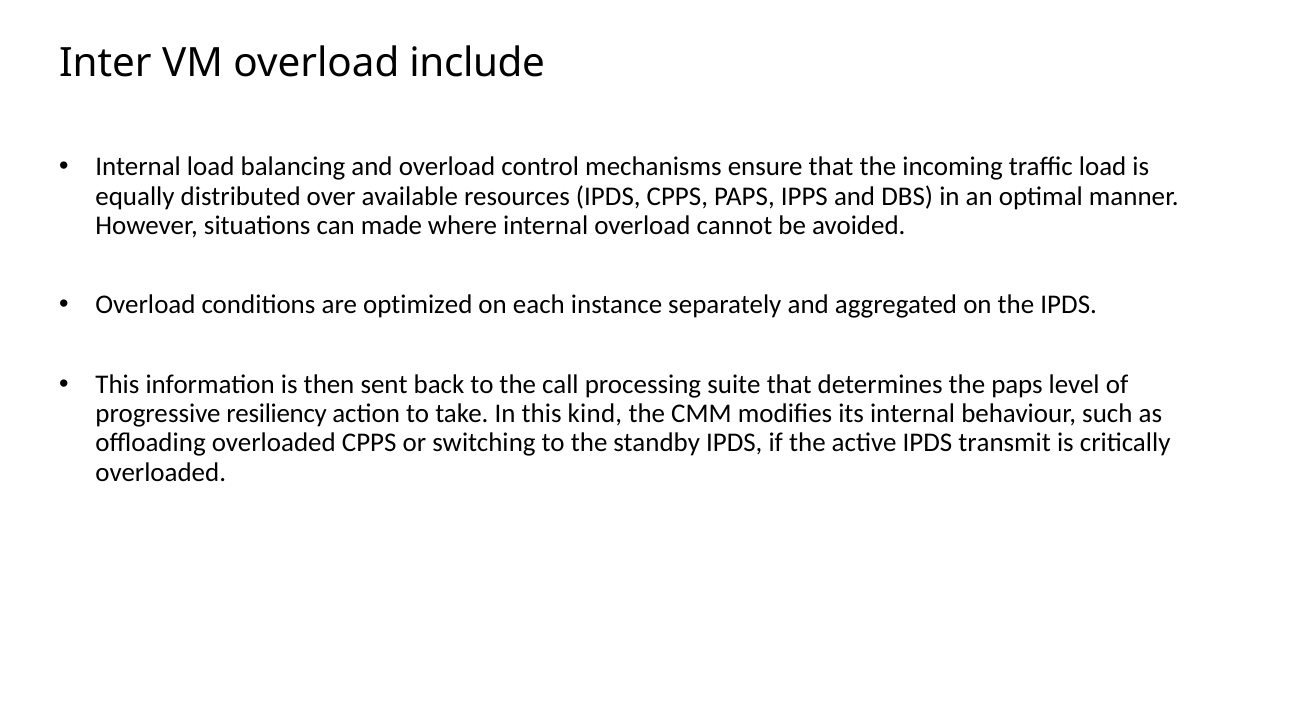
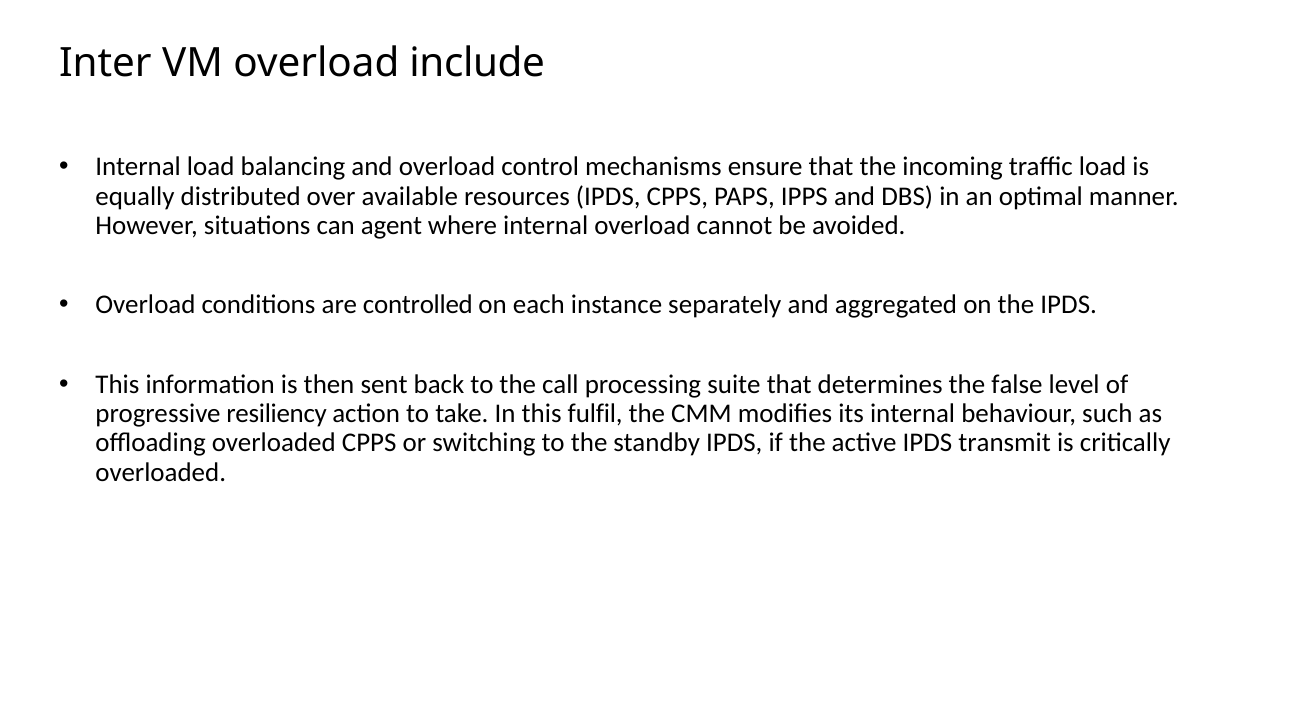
made: made -> agent
optimized: optimized -> controlled
the paps: paps -> false
kind: kind -> fulfil
